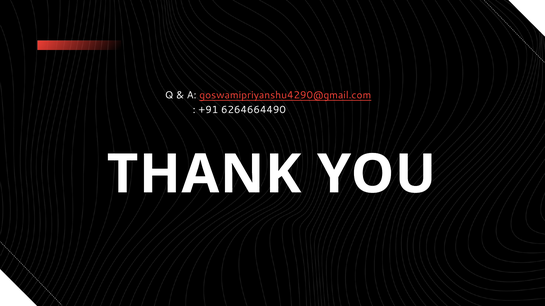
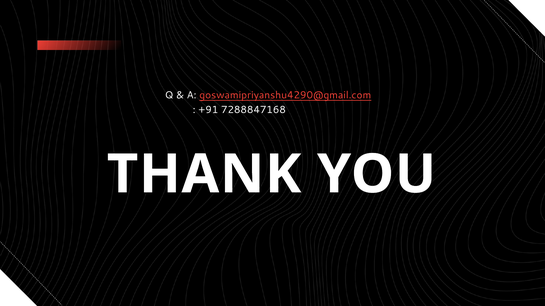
6264664490: 6264664490 -> 7288847168
